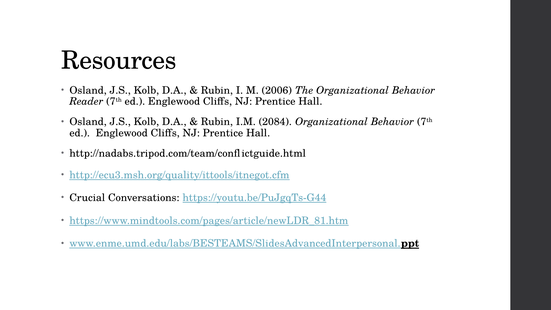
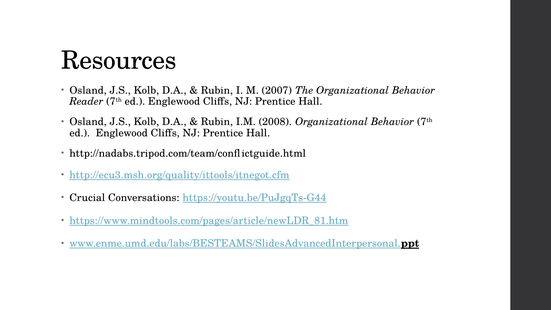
2006: 2006 -> 2007
2084: 2084 -> 2008
